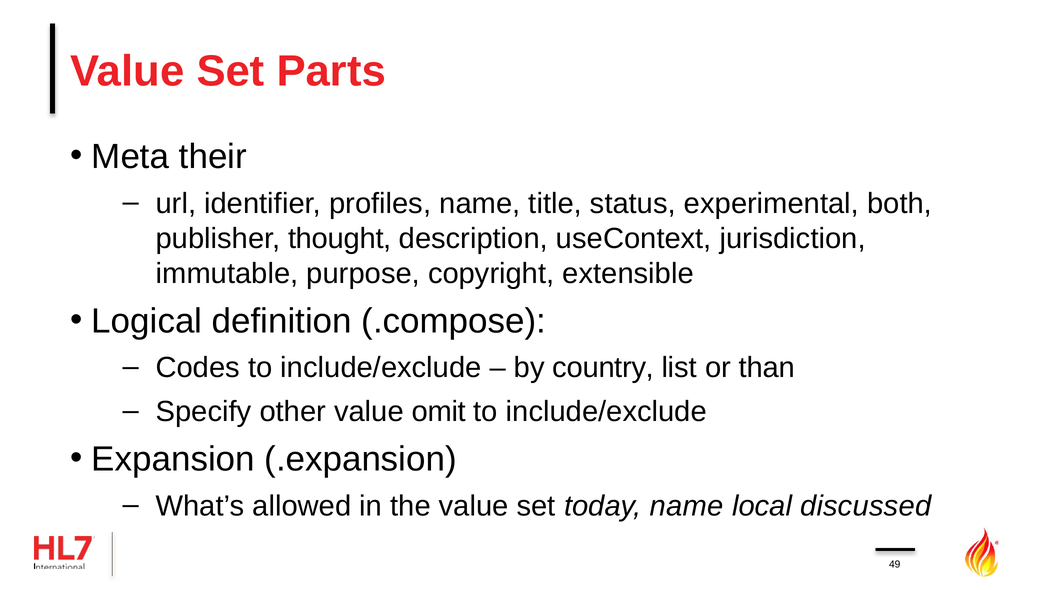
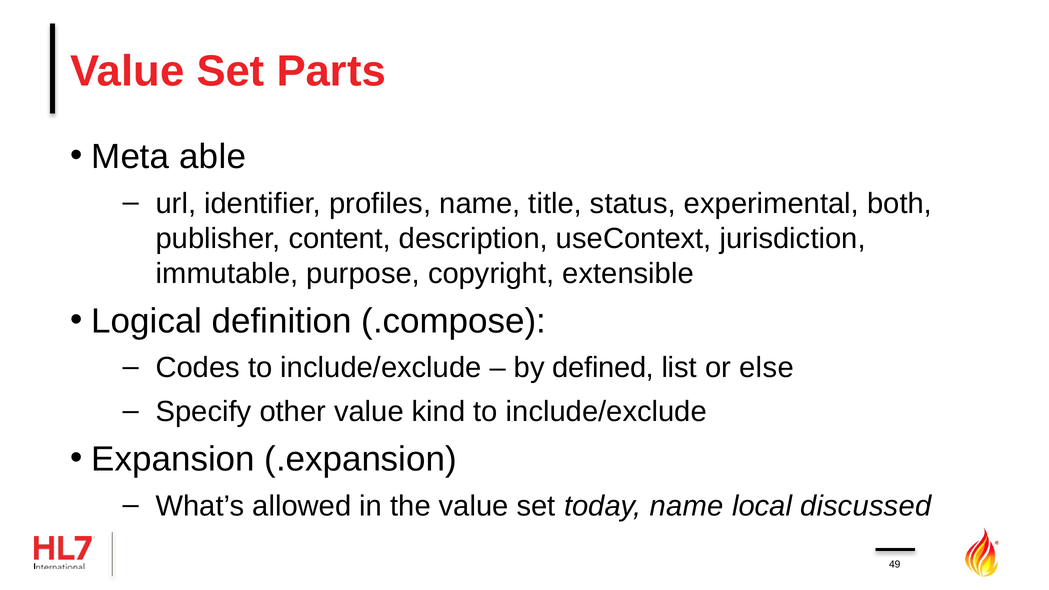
their: their -> able
thought: thought -> content
country: country -> defined
than: than -> else
omit: omit -> kind
